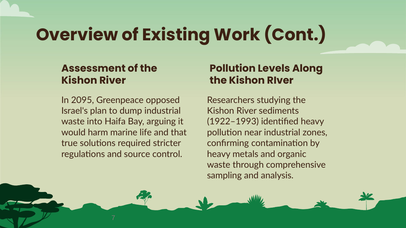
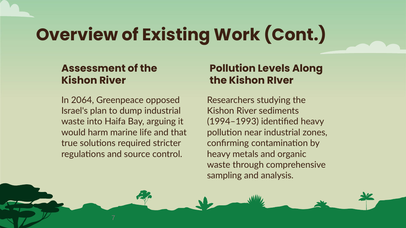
2095: 2095 -> 2064
1922–1993: 1922–1993 -> 1994–1993
